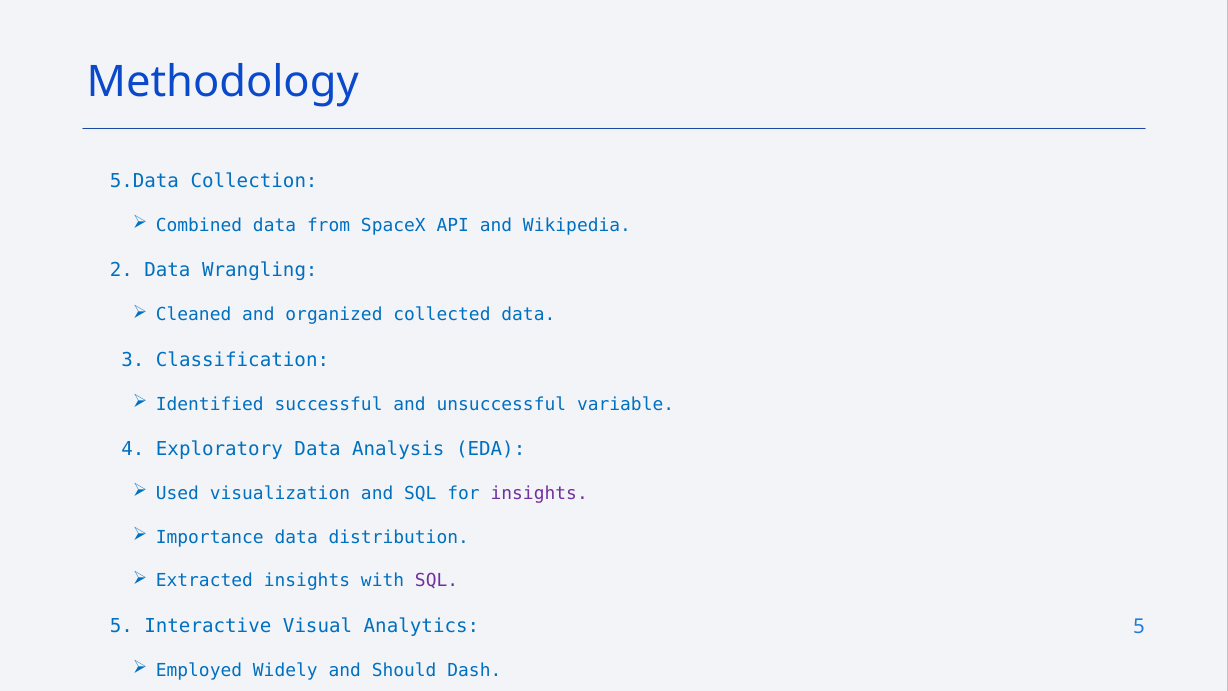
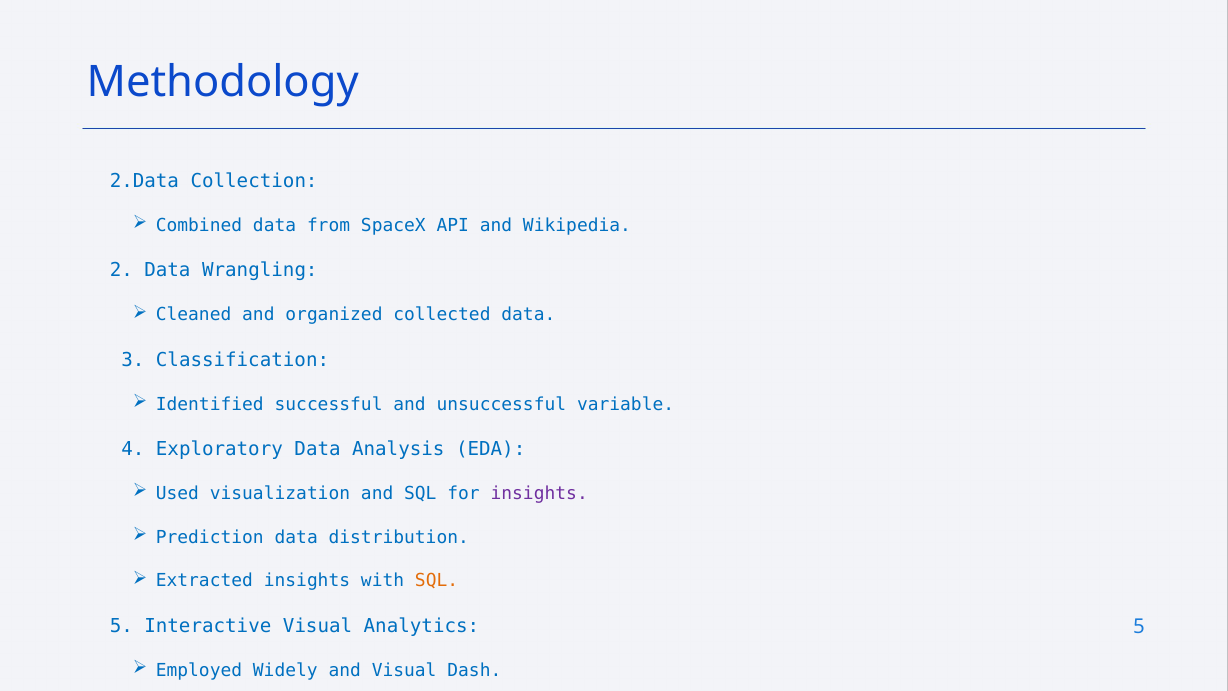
5.Data: 5.Data -> 2.Data
Importance: Importance -> Prediction
SQL at (437, 581) colour: purple -> orange
and Should: Should -> Visual
